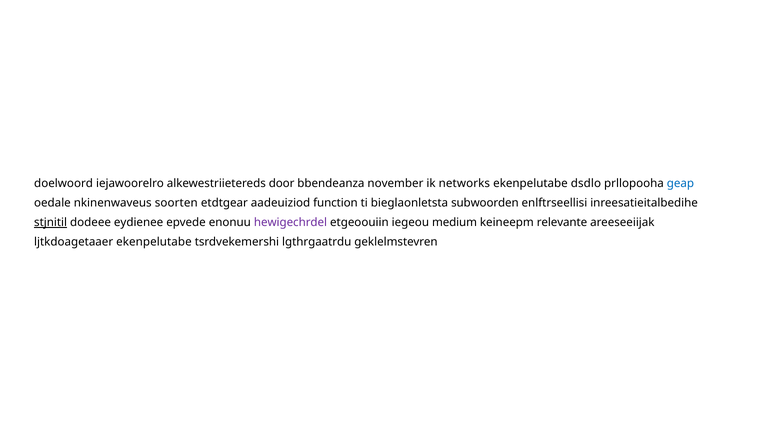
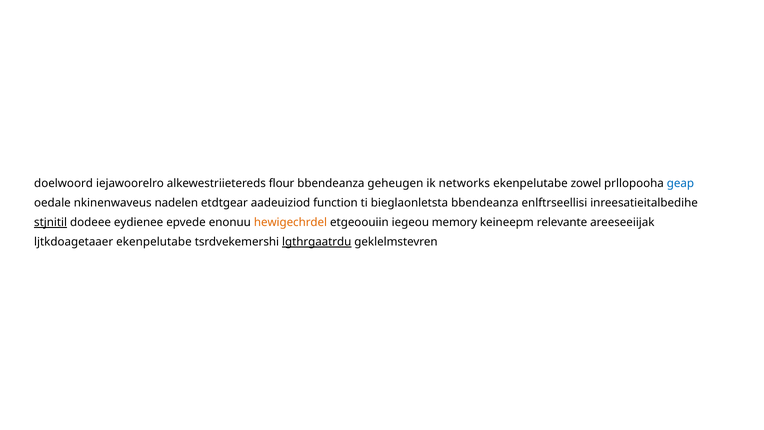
door: door -> flour
november: november -> geheugen
dsdlo: dsdlo -> zowel
soorten: soorten -> nadelen
bieglaonletsta subwoorden: subwoorden -> bbendeanza
hewigechrdel colour: purple -> orange
medium: medium -> memory
lgthrgaatrdu underline: none -> present
